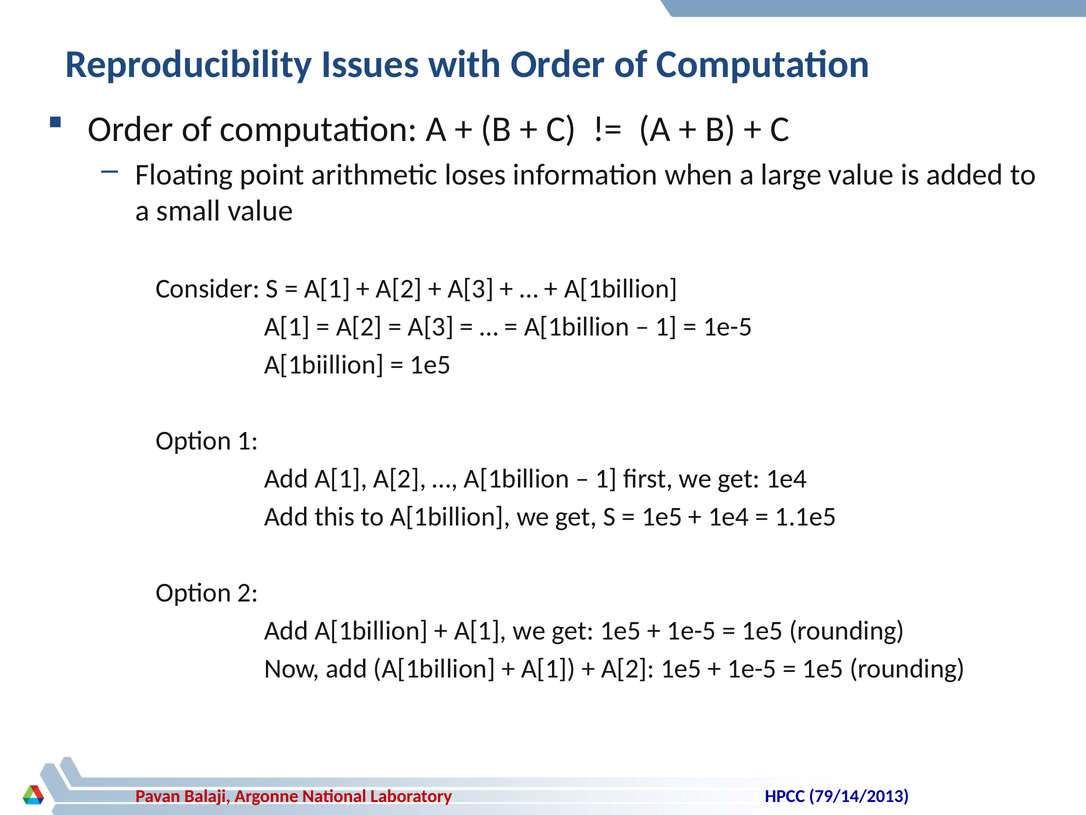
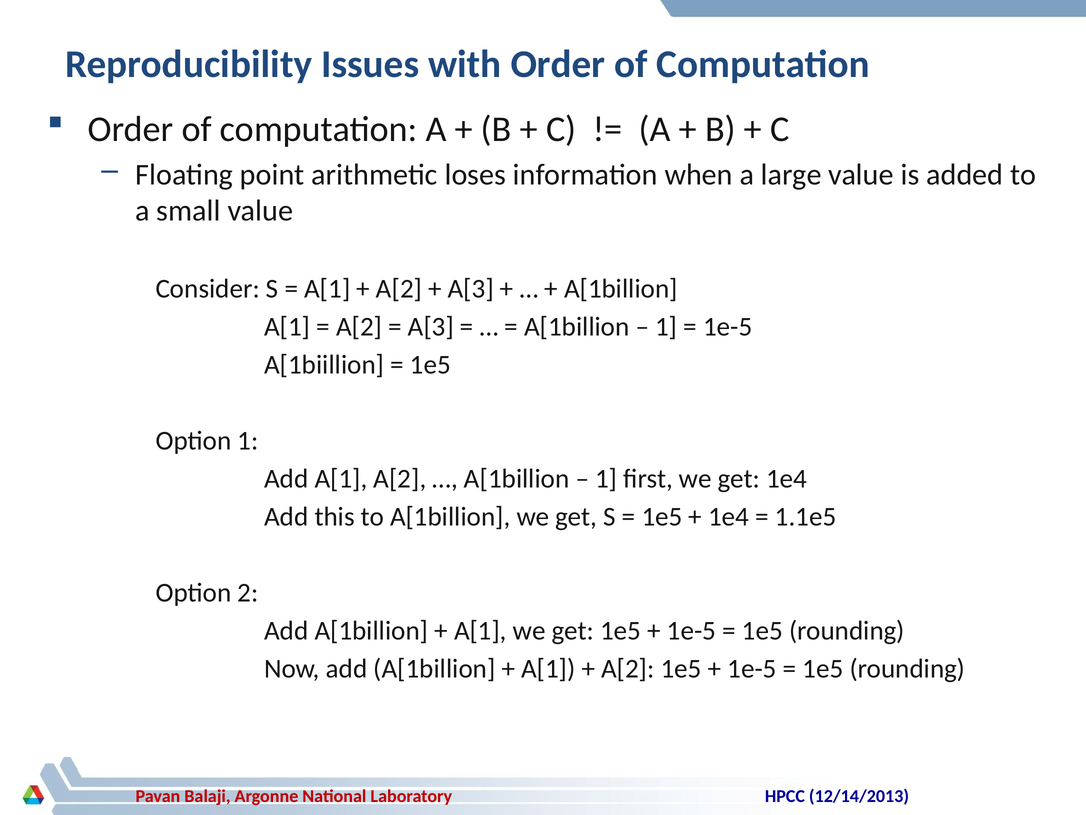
79/14/2013: 79/14/2013 -> 12/14/2013
